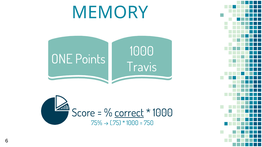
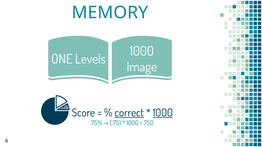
Points: Points -> Levels
Travis: Travis -> Image
1000 at (163, 113) underline: none -> present
